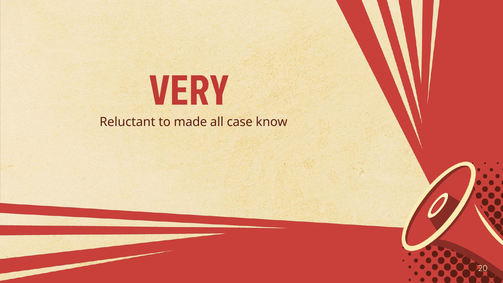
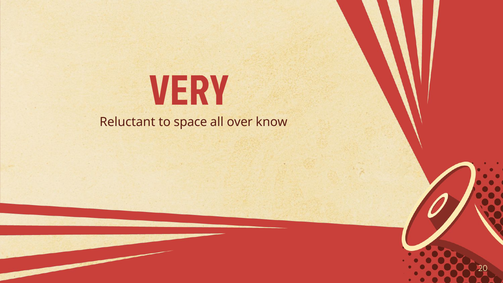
made: made -> space
case: case -> over
